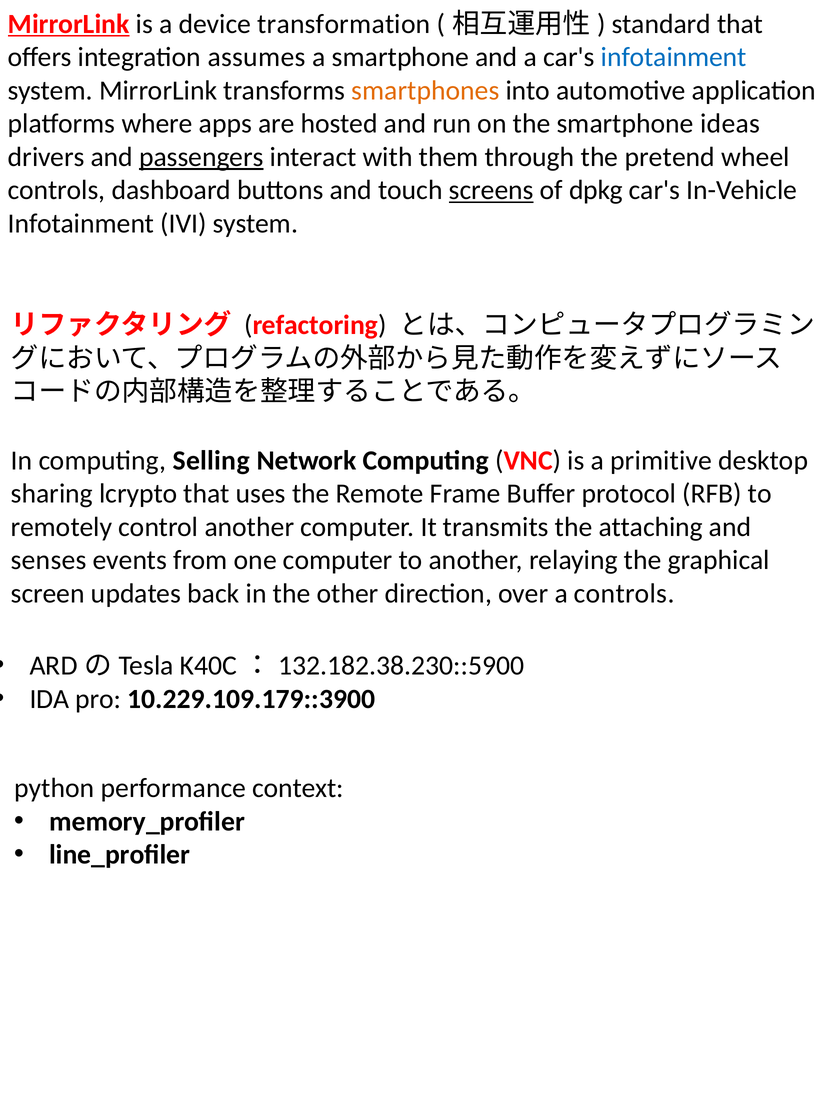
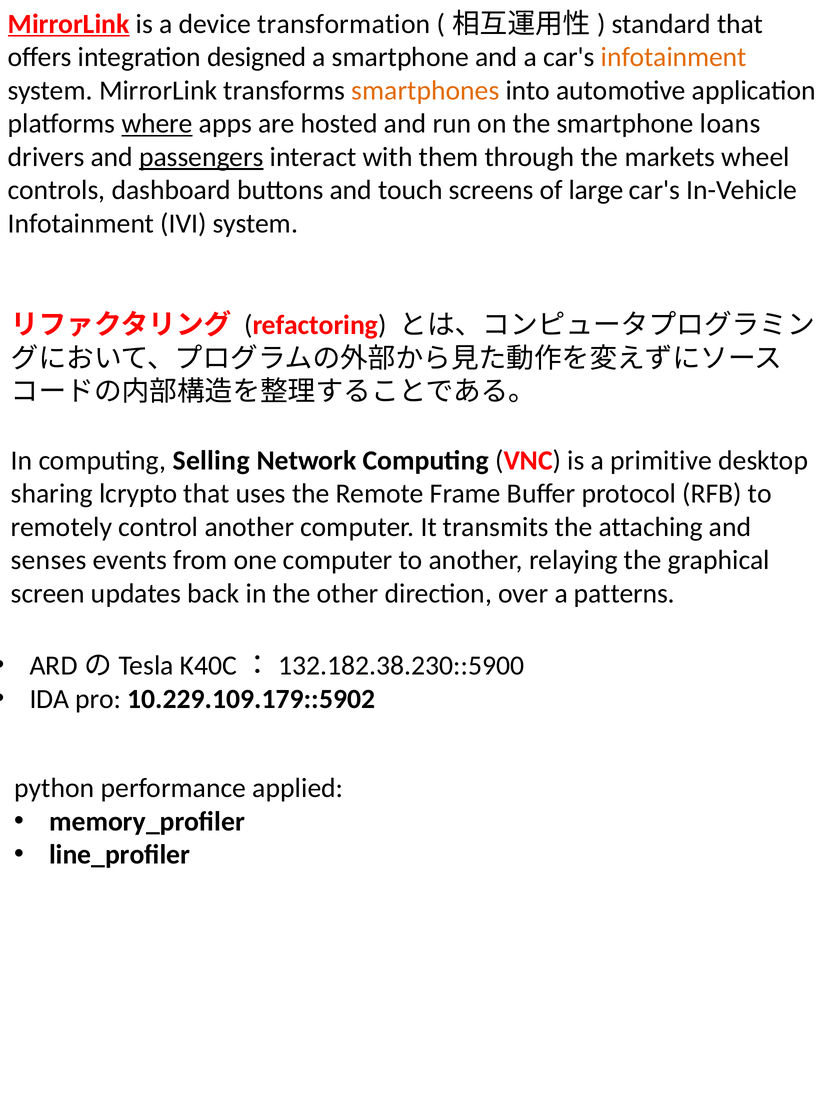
assumes: assumes -> designed
infotainment at (674, 57) colour: blue -> orange
where underline: none -> present
ideas: ideas -> loans
pretend: pretend -> markets
screens underline: present -> none
dpkg: dpkg -> large
a controls: controls -> patterns
10.229.109.179::3900: 10.229.109.179::3900 -> 10.229.109.179::5902
context: context -> applied
